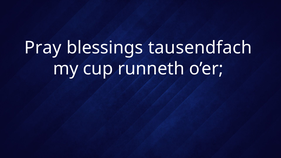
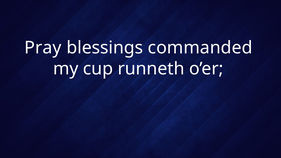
tausendfach: tausendfach -> commanded
